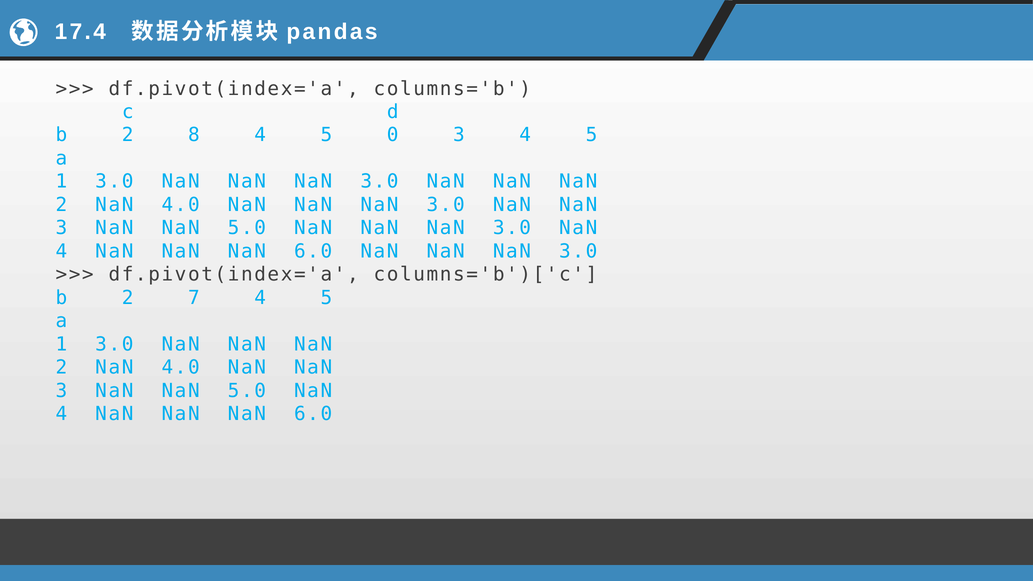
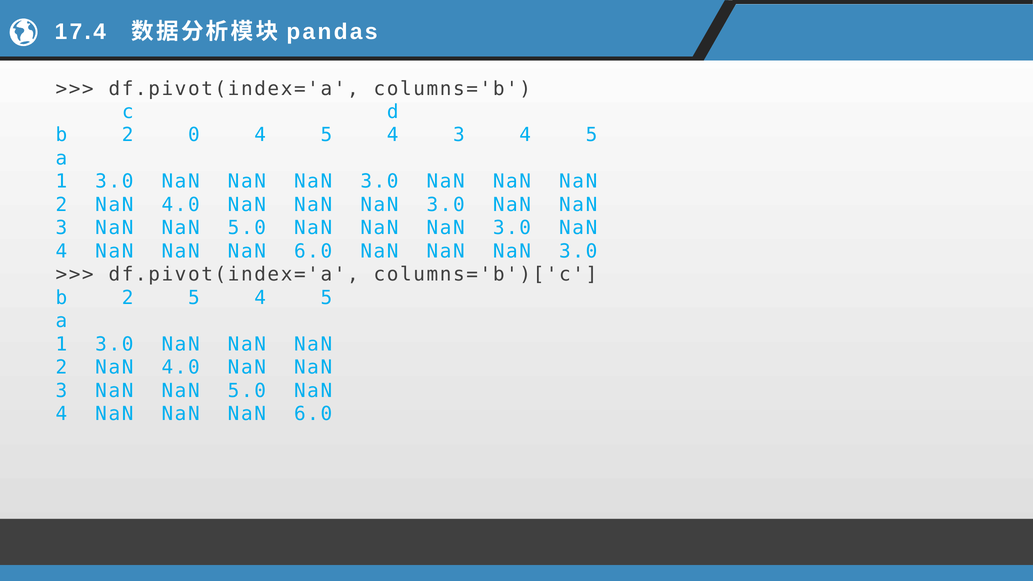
8: 8 -> 0
4 5 0: 0 -> 4
2 7: 7 -> 5
